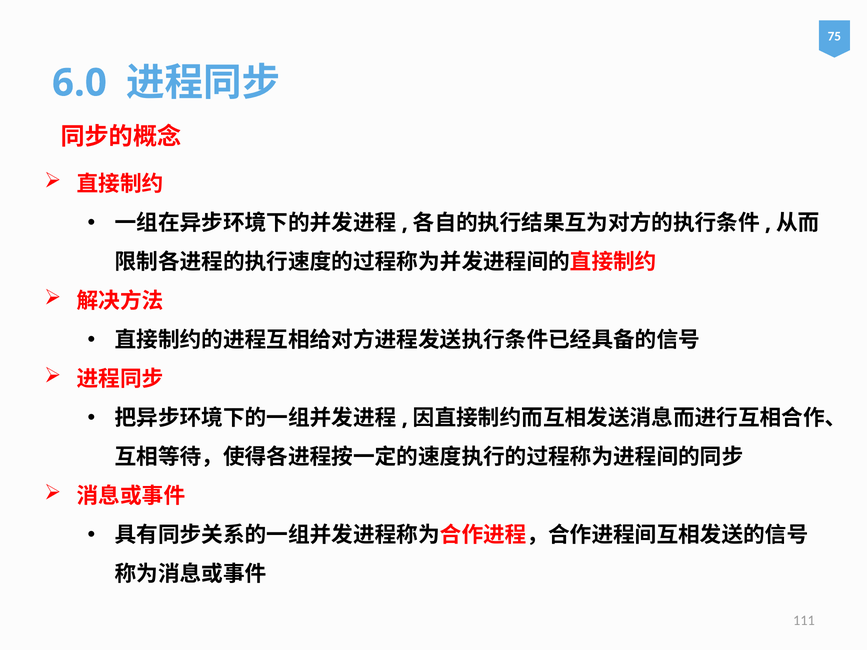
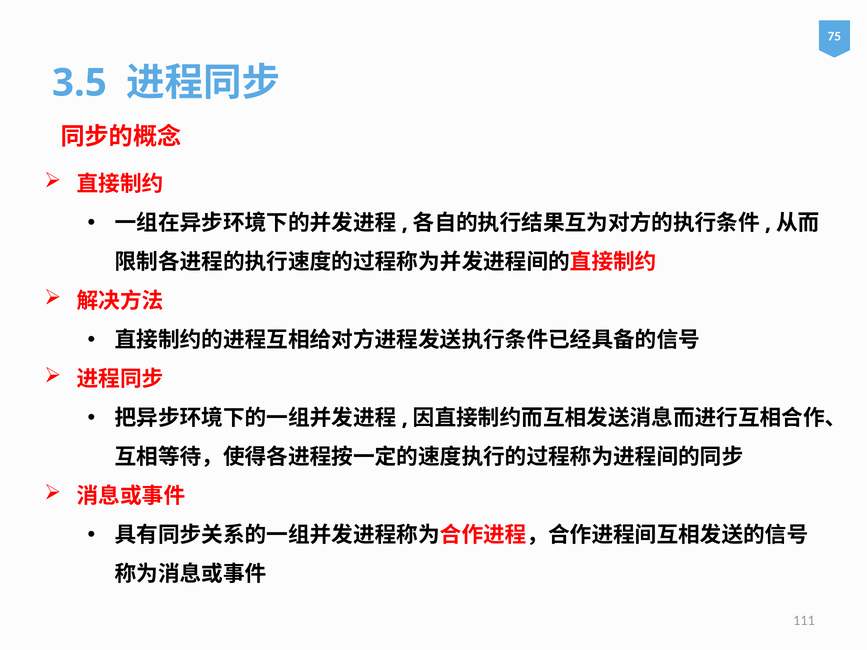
6.0: 6.0 -> 3.5
